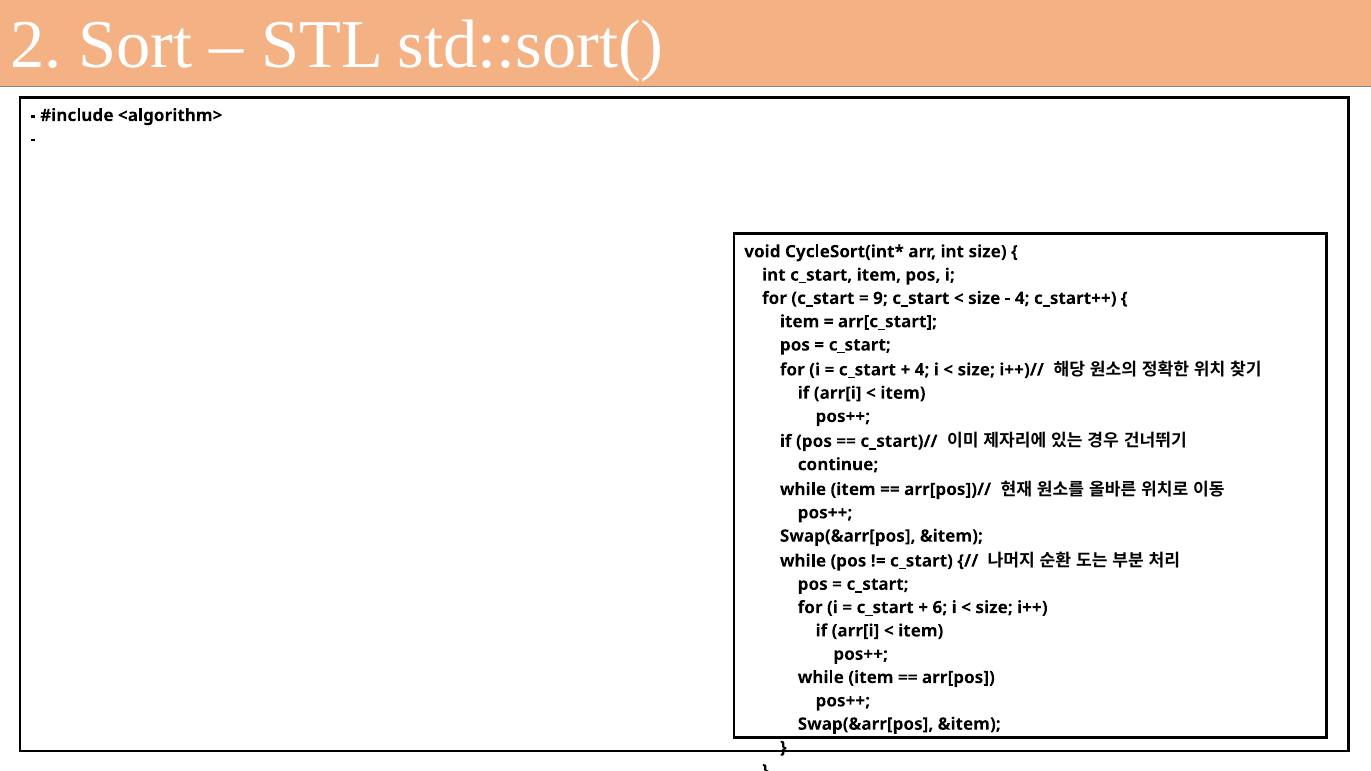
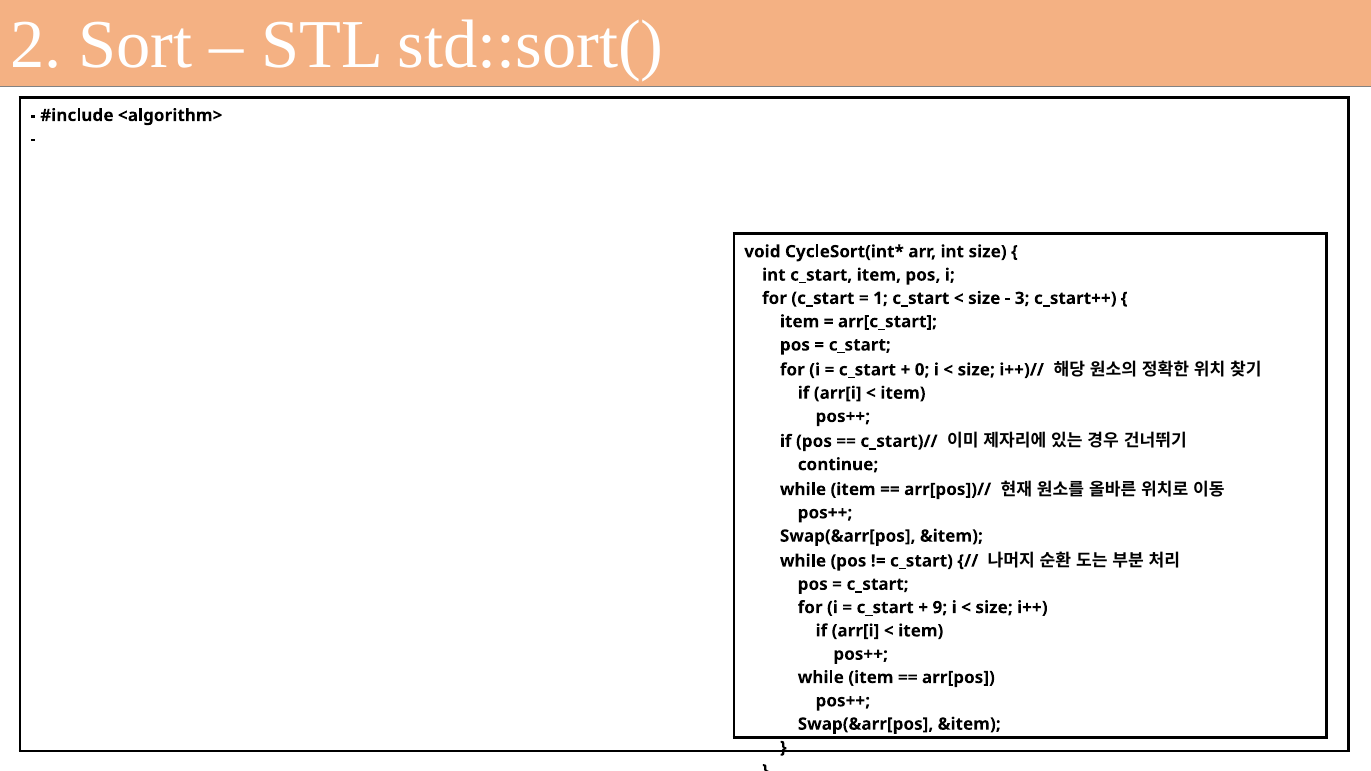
9: 9 -> 1
4 at (1022, 298): 4 -> 3
4 at (922, 370): 4 -> 0
6: 6 -> 9
